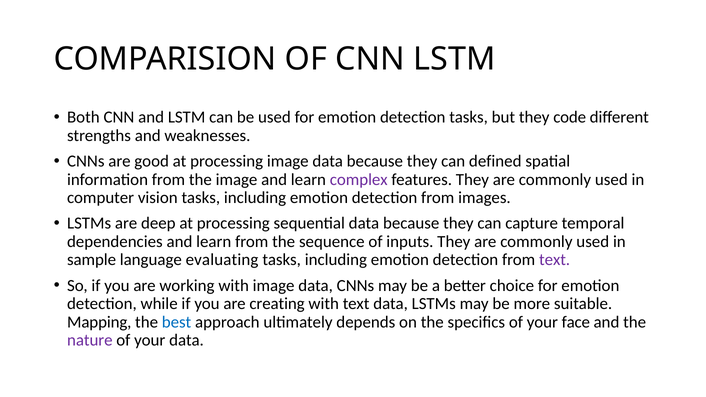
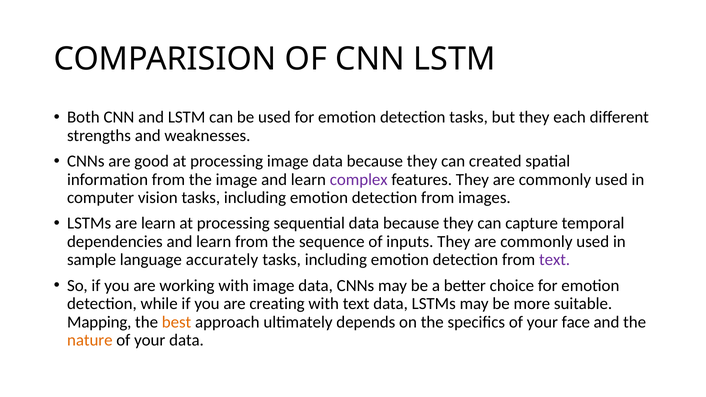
code: code -> each
defined: defined -> created
are deep: deep -> learn
evaluating: evaluating -> accurately
best colour: blue -> orange
nature colour: purple -> orange
